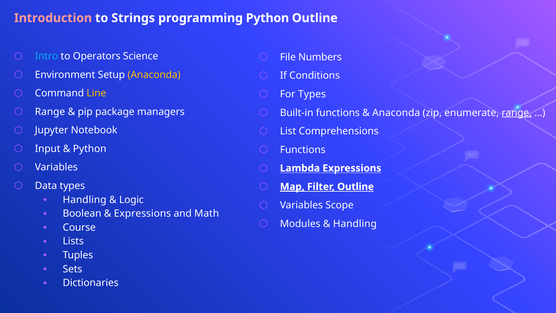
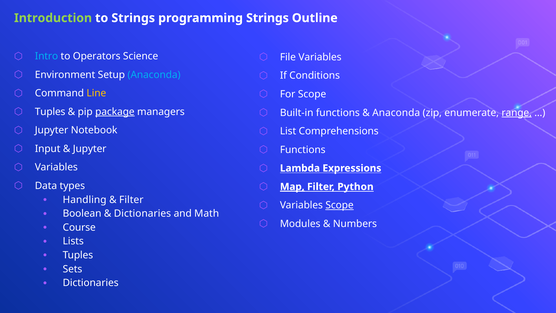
Introduction colour: pink -> light green
programming Python: Python -> Strings
File Numbers: Numbers -> Variables
Anaconda at (154, 75) colour: yellow -> light blue
For Types: Types -> Scope
Range at (50, 112): Range -> Tuples
package underline: none -> present
Python at (90, 149): Python -> Jupyter
Filter Outline: Outline -> Python
Logic at (131, 200): Logic -> Filter
Scope at (340, 205) underline: none -> present
Expressions at (142, 213): Expressions -> Dictionaries
Handling at (355, 224): Handling -> Numbers
